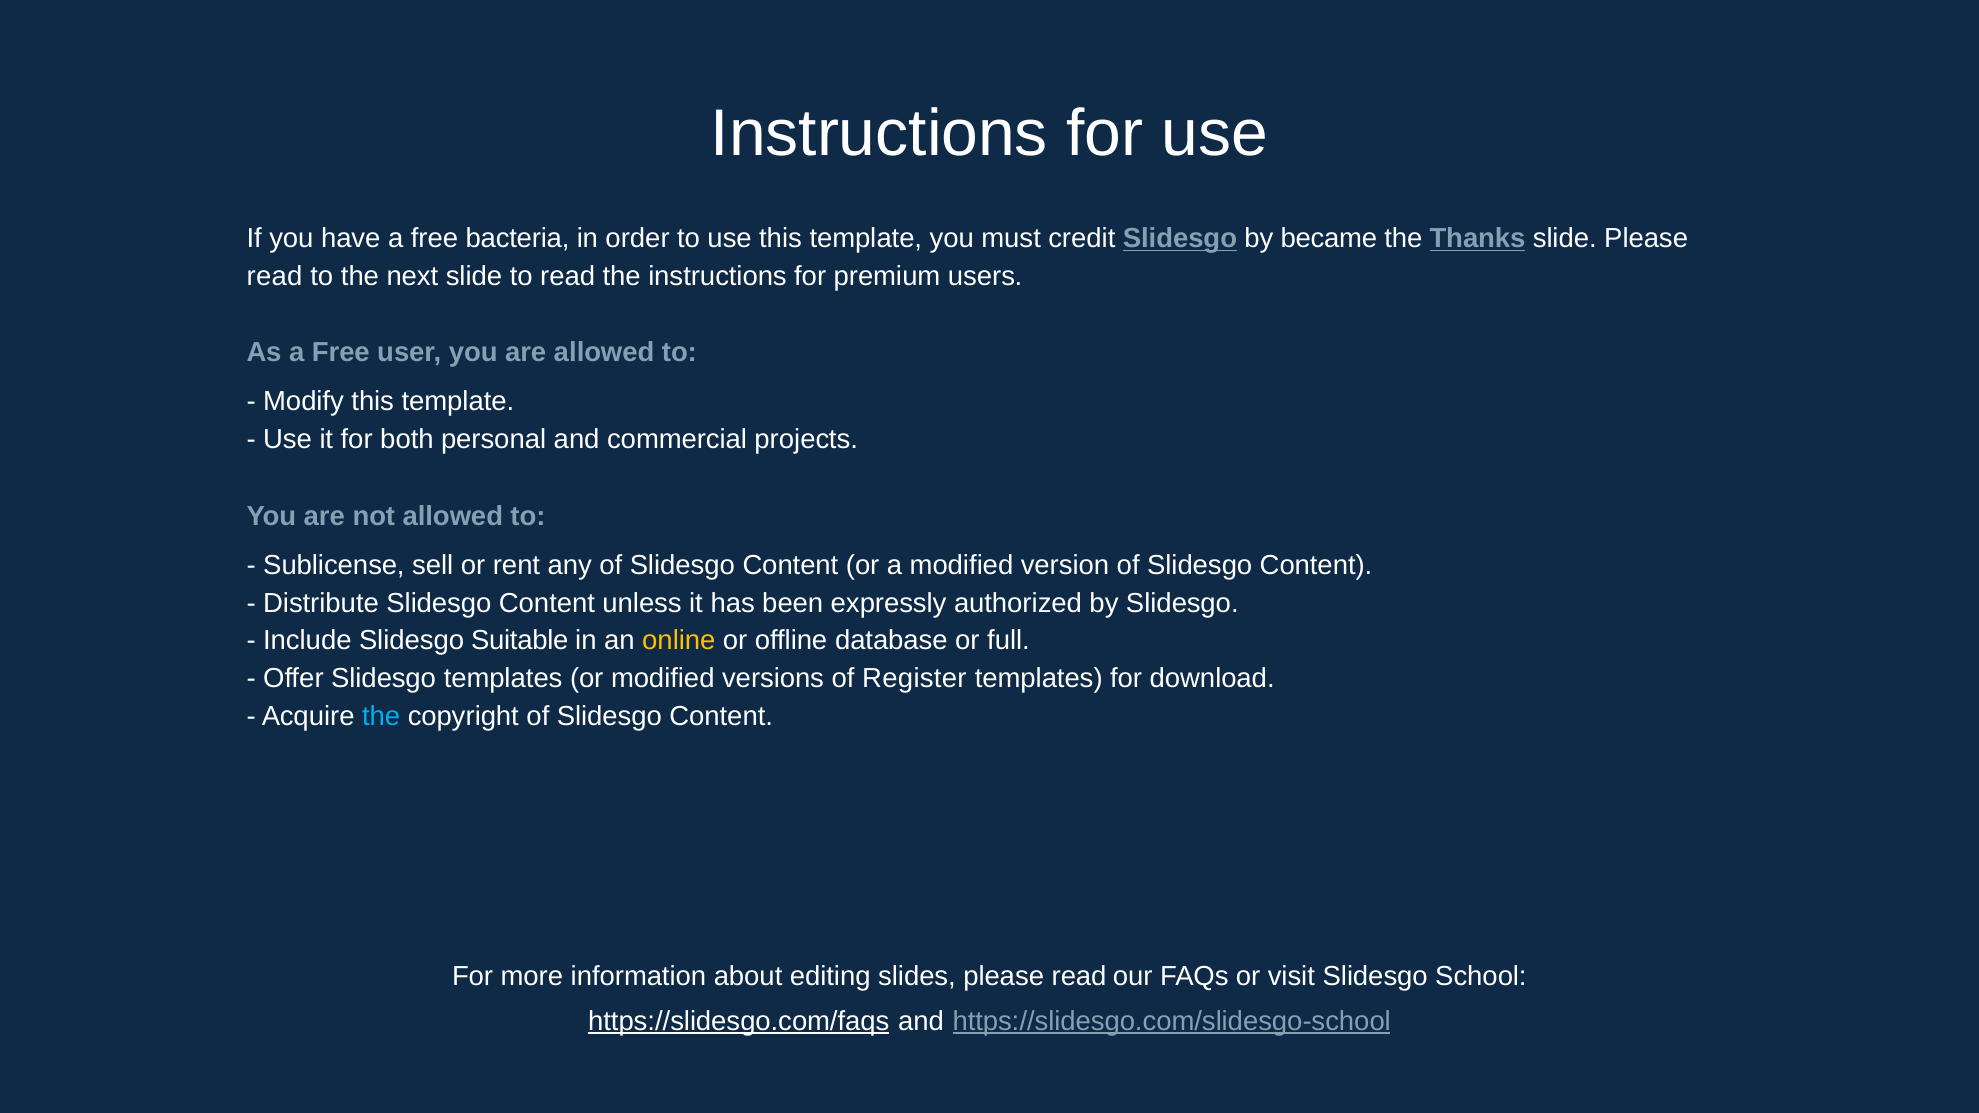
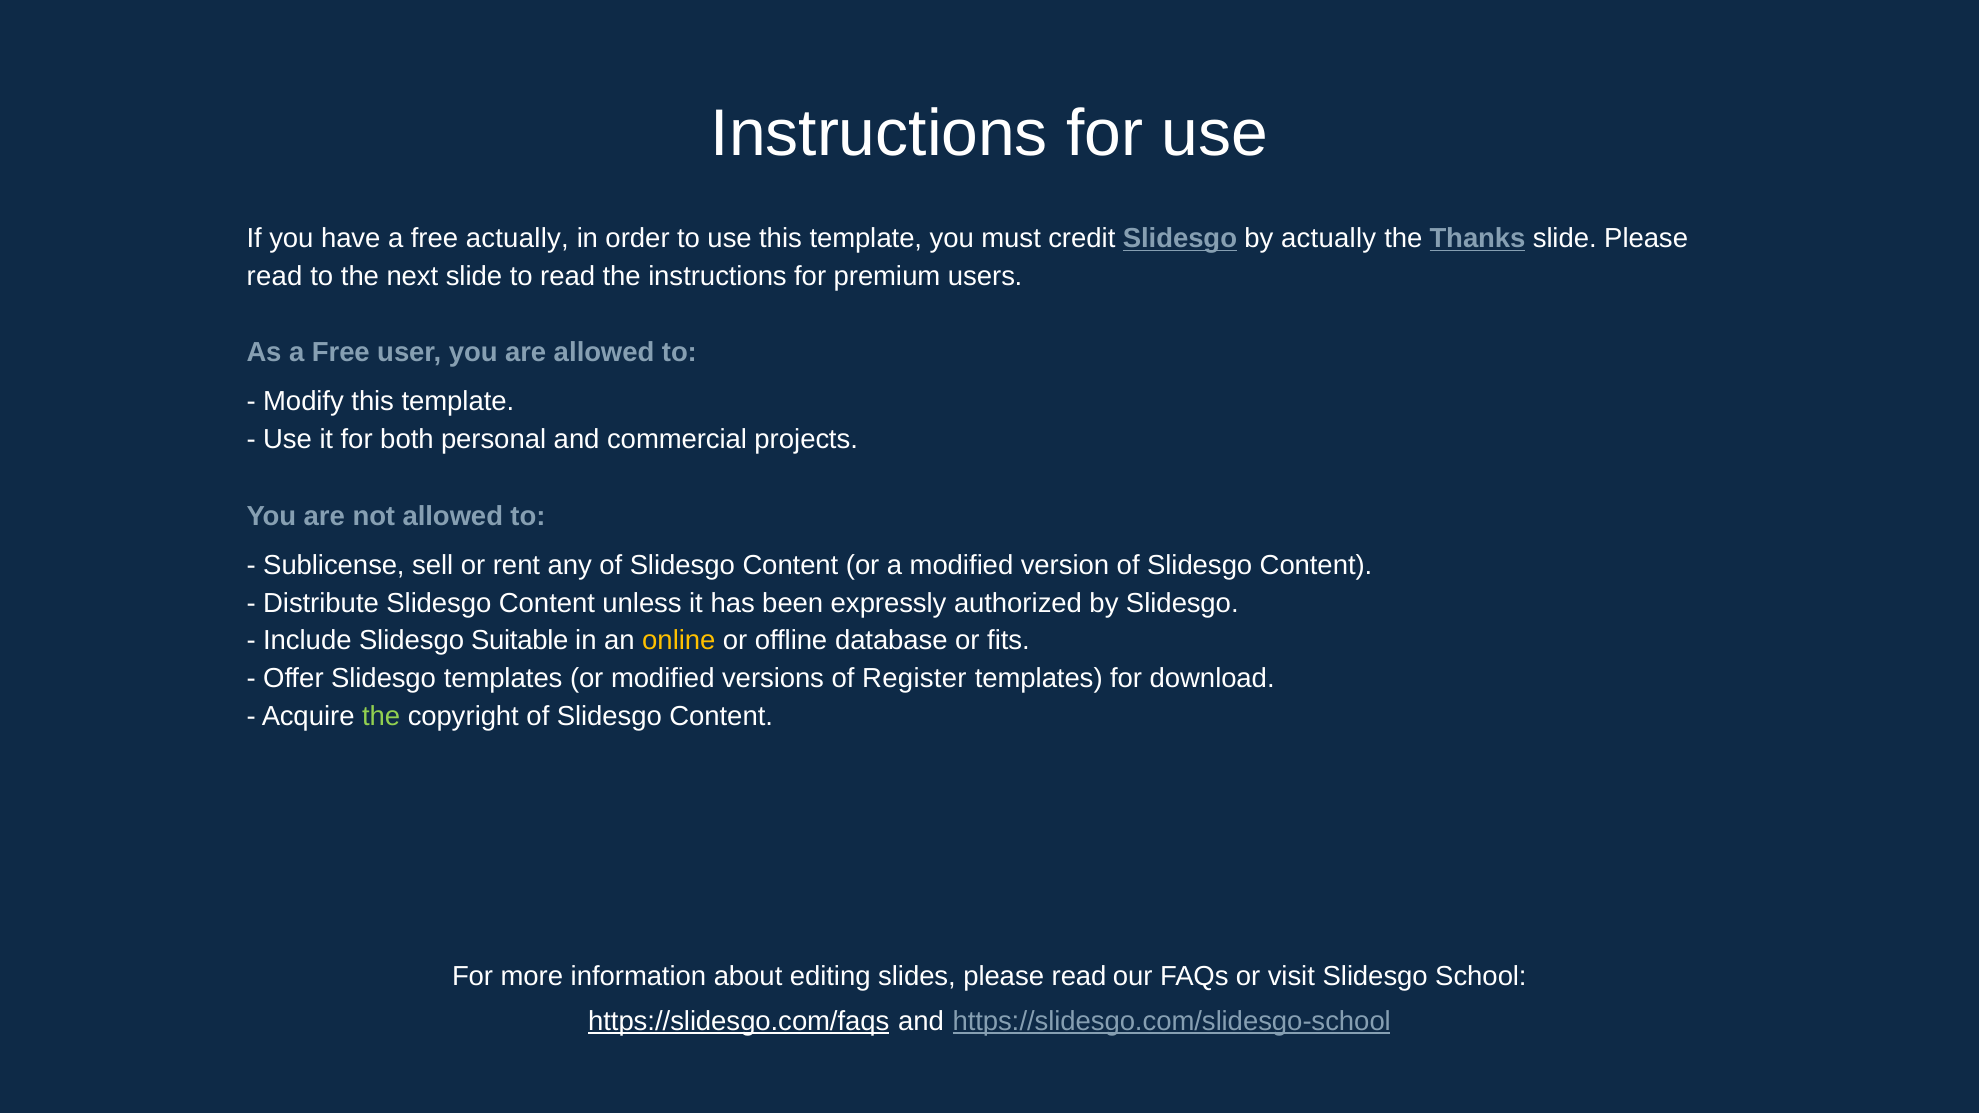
free bacteria: bacteria -> actually
by became: became -> actually
full: full -> fits
the at (381, 717) colour: light blue -> light green
